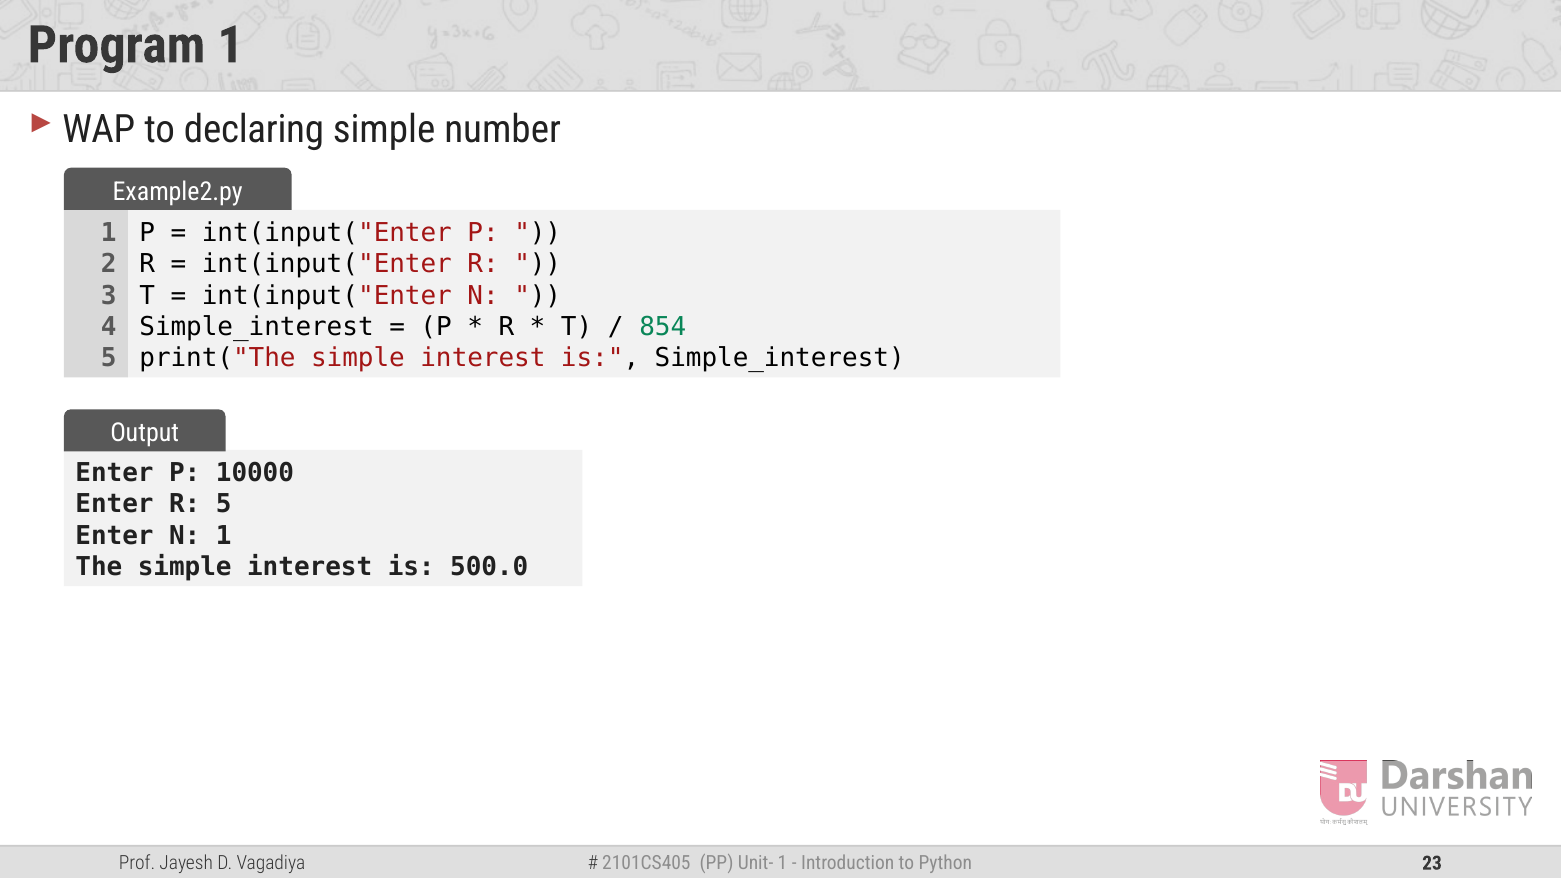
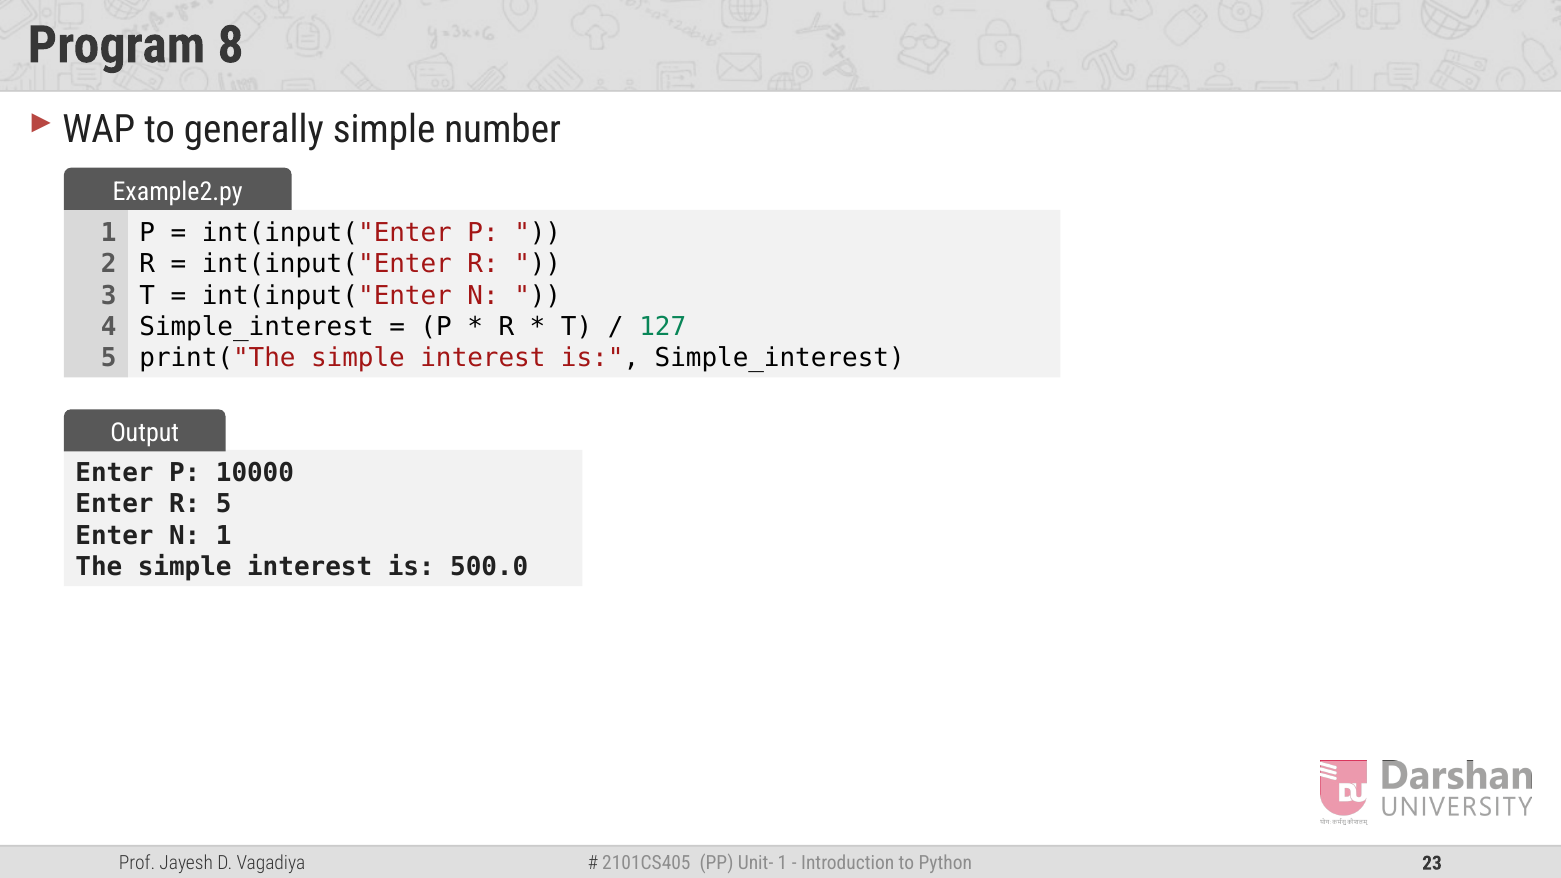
Program 1: 1 -> 8
declaring: declaring -> generally
854: 854 -> 127
